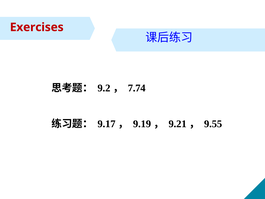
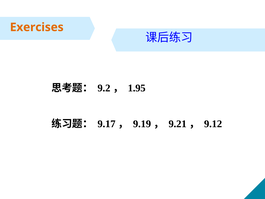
Exercises colour: red -> orange
7.74: 7.74 -> 1.95
9.55: 9.55 -> 9.12
